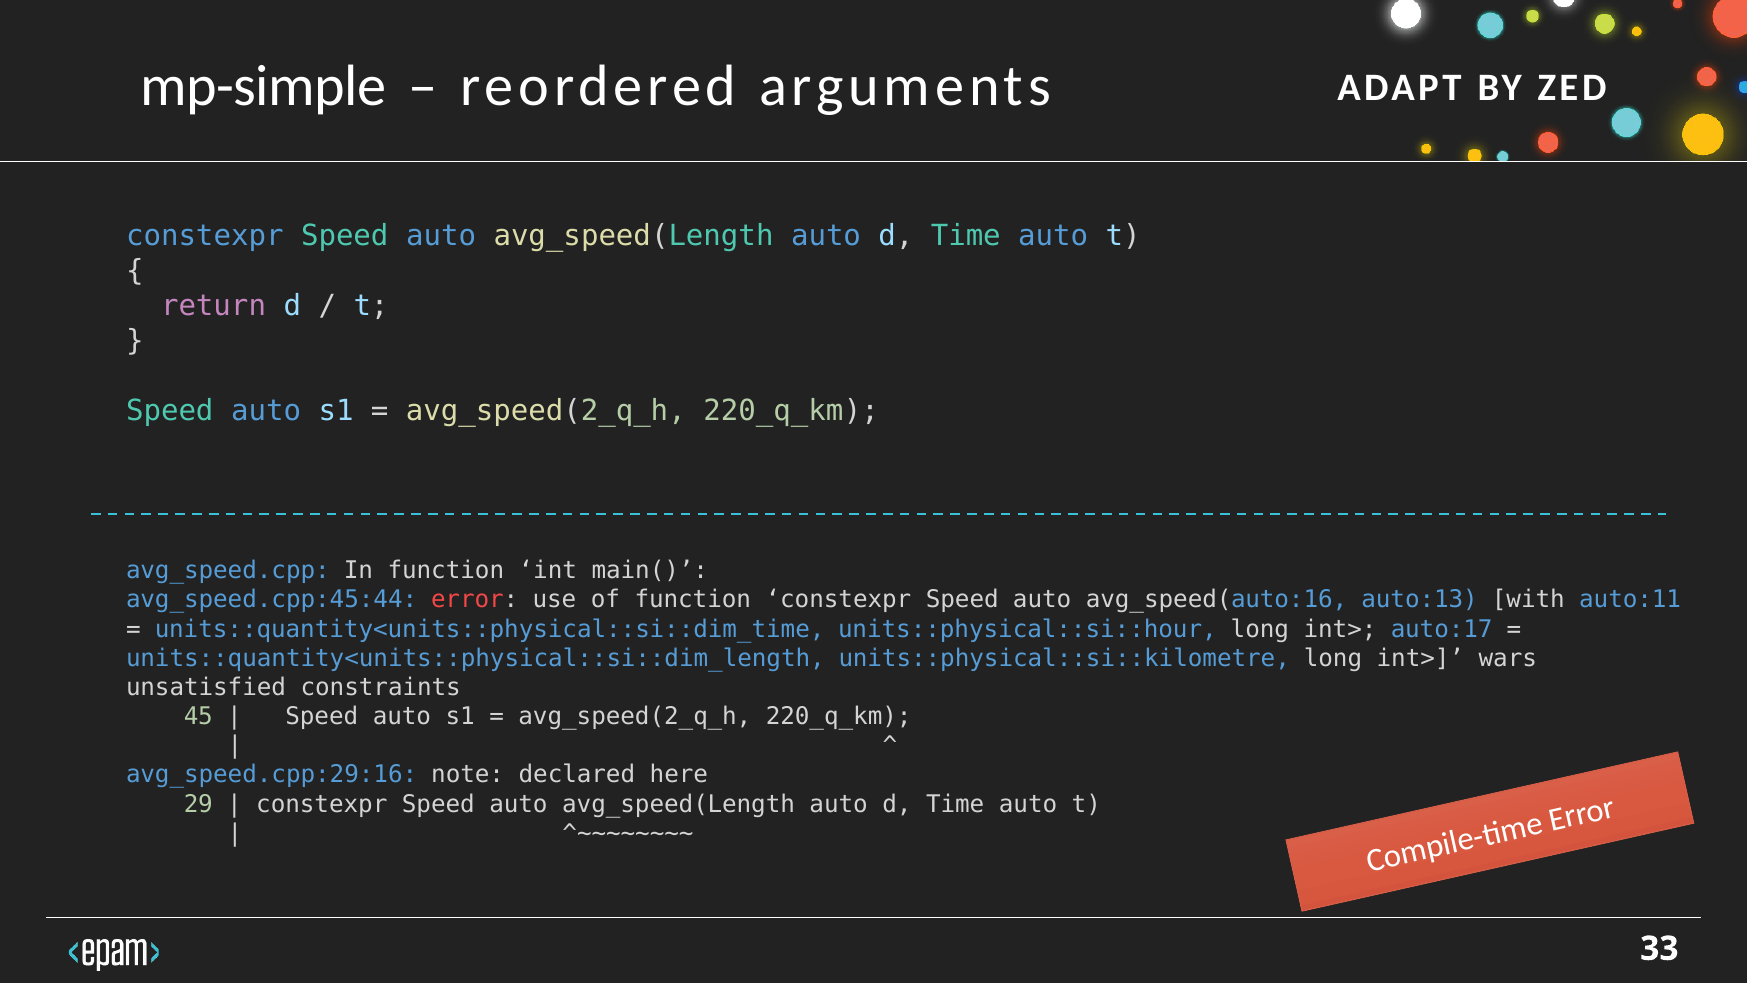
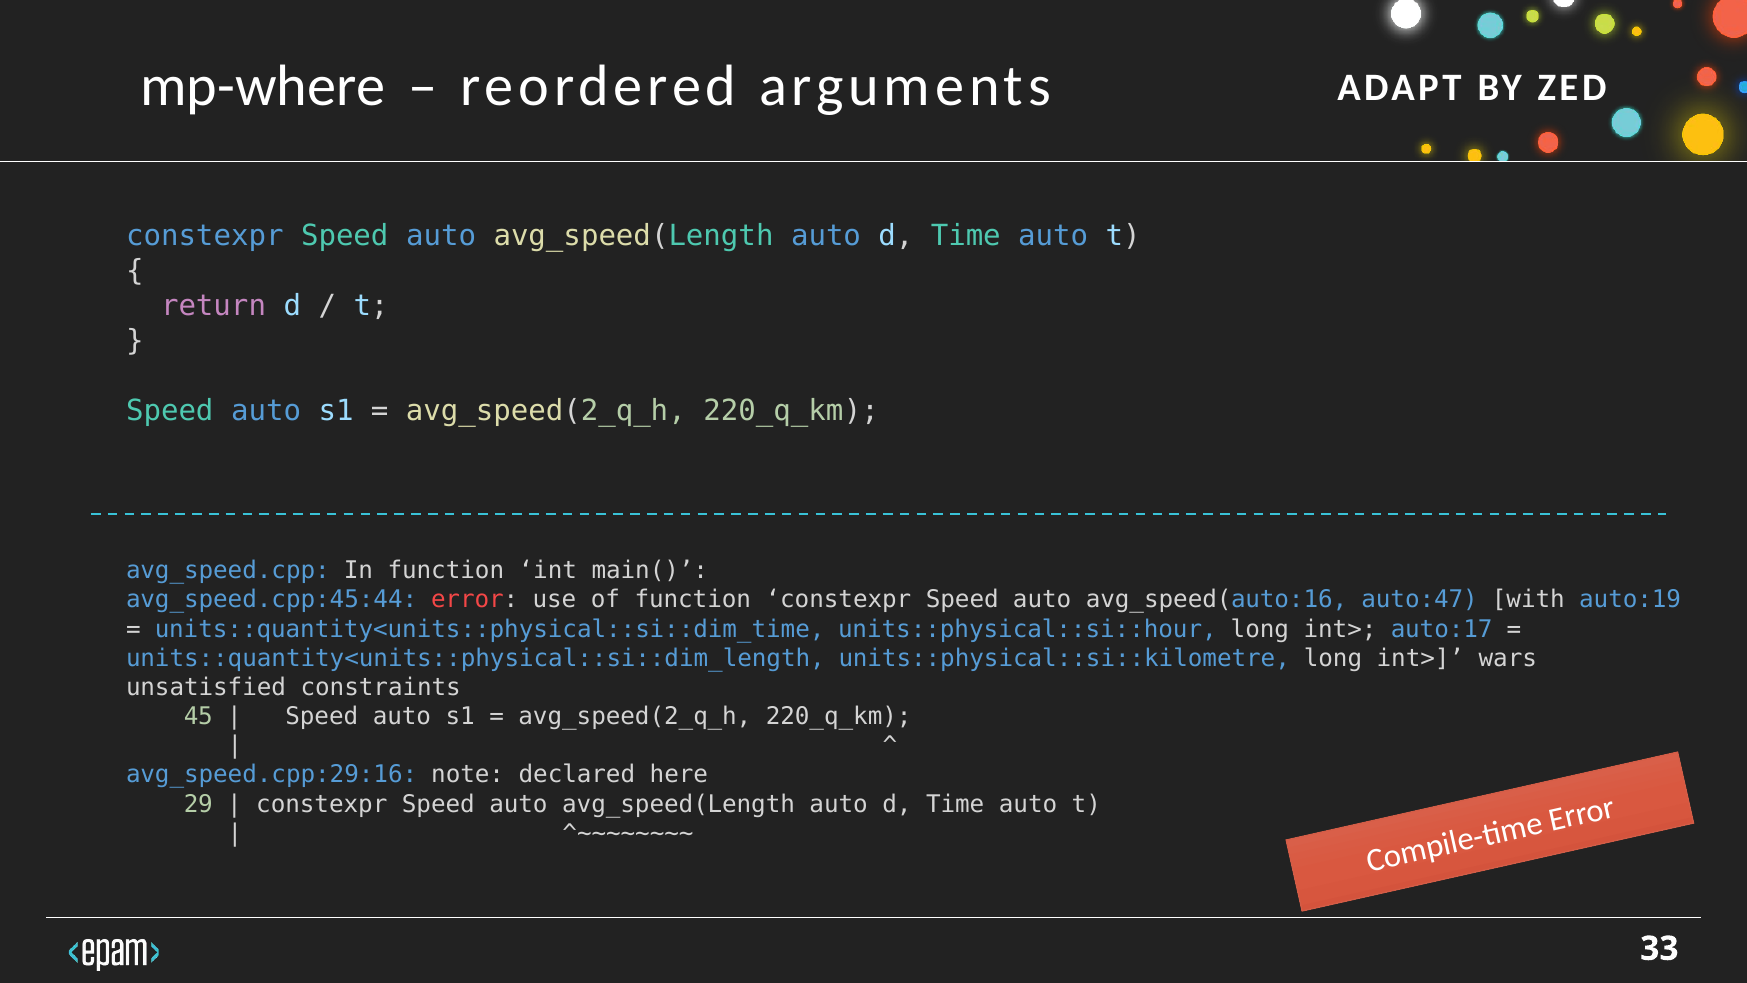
mp-simple: mp-simple -> mp-where
auto:13: auto:13 -> auto:47
auto:11: auto:11 -> auto:19
